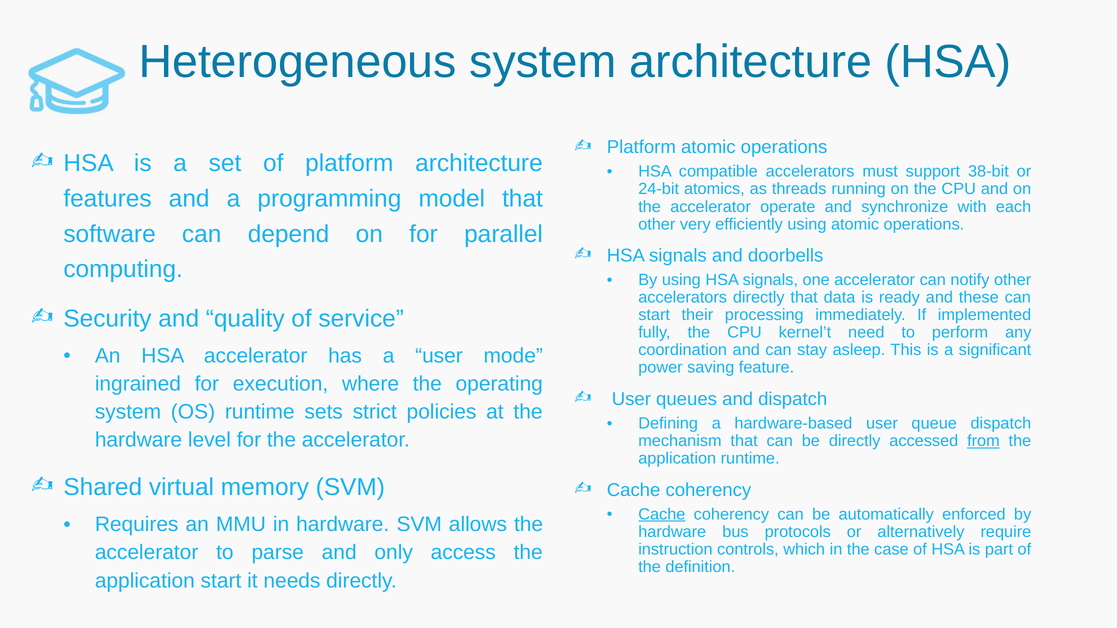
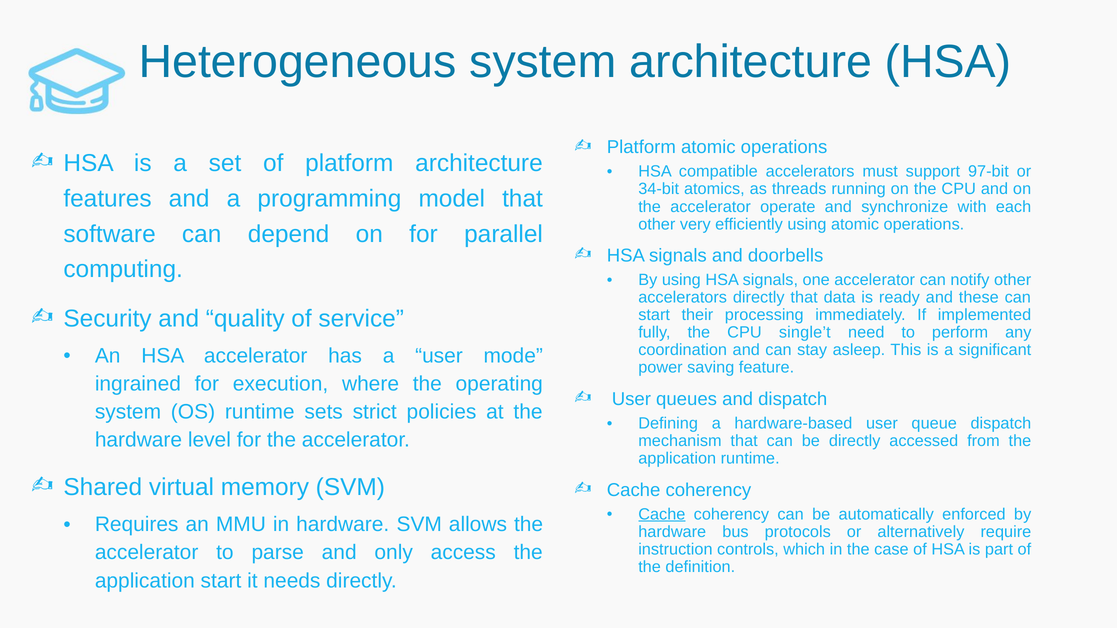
38-bit: 38-bit -> 97-bit
24-bit: 24-bit -> 34-bit
kernel’t: kernel’t -> single’t
from underline: present -> none
